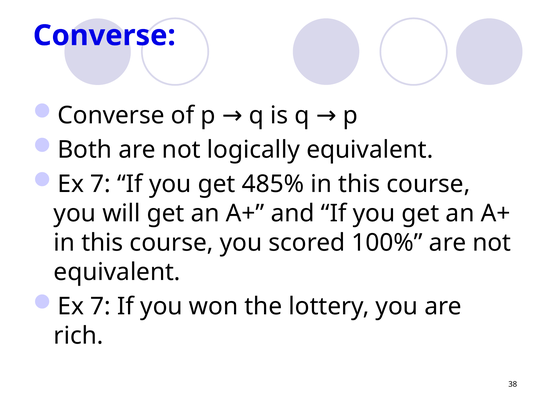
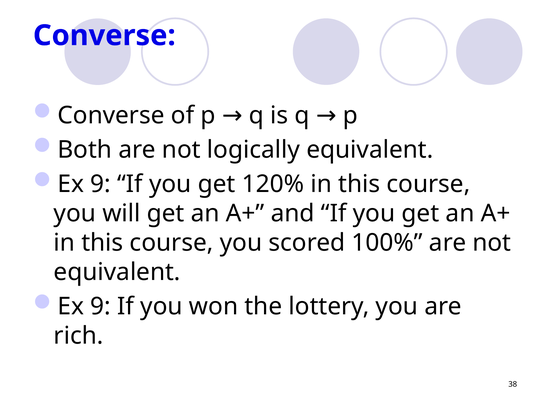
7 at (101, 184): 7 -> 9
485%: 485% -> 120%
7 at (101, 306): 7 -> 9
